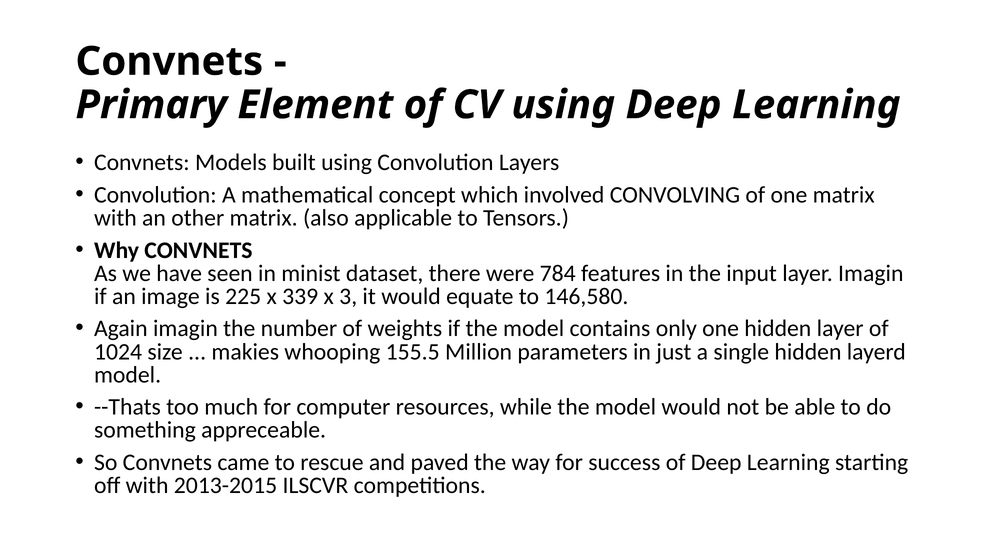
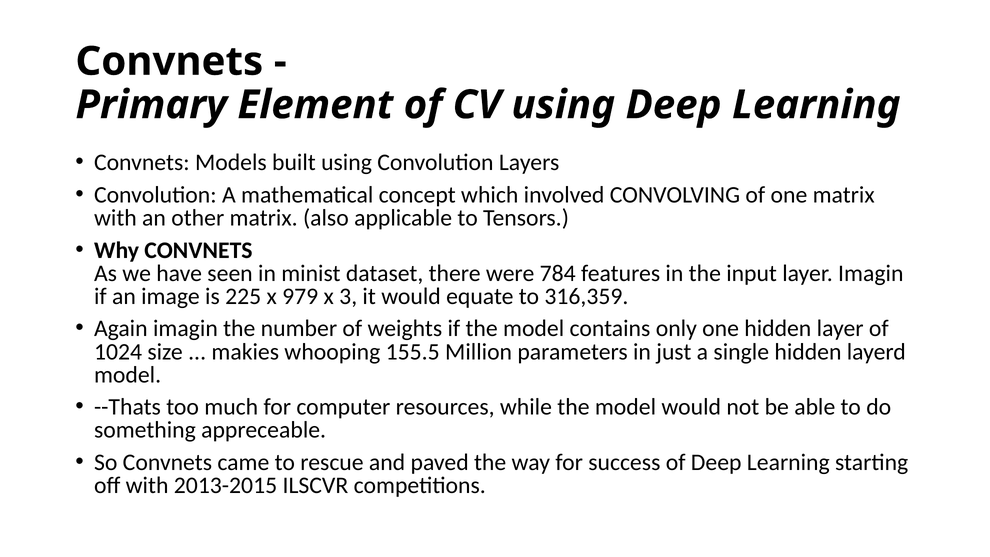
339: 339 -> 979
146,580: 146,580 -> 316,359
